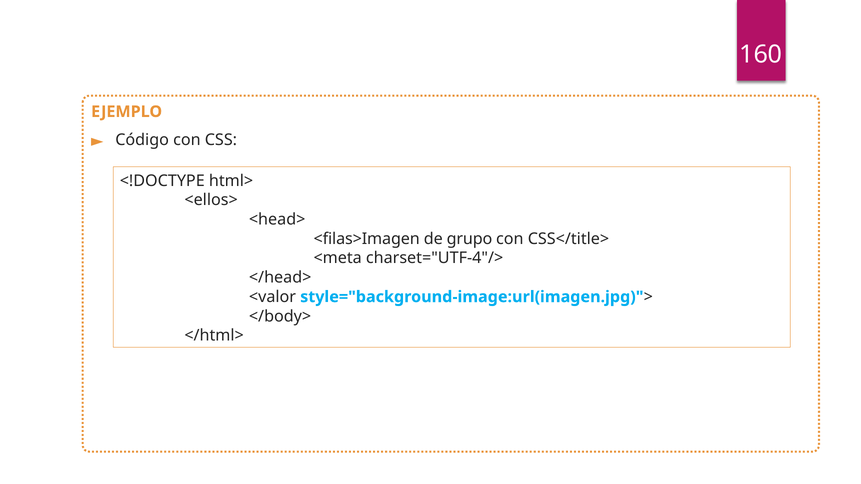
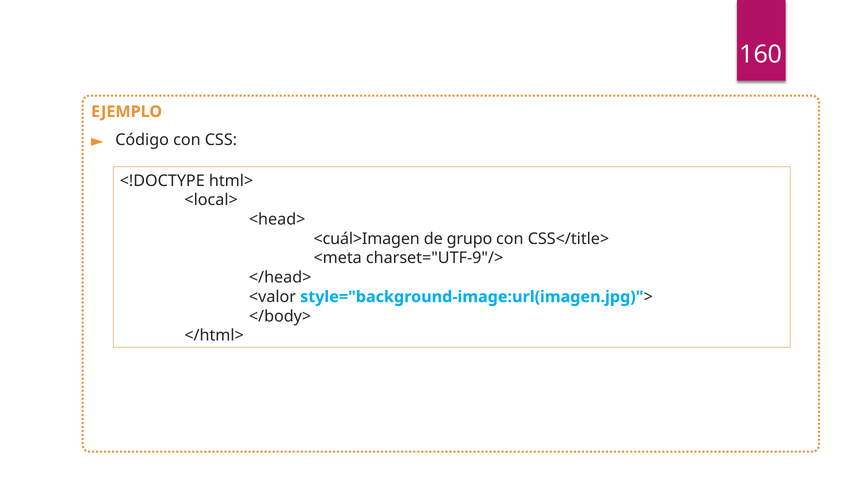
<ellos>: <ellos> -> <local>
<filas>Imagen: <filas>Imagen -> <cuál>Imagen
charset="UTF-4"/>: charset="UTF-4"/> -> charset="UTF-9"/>
